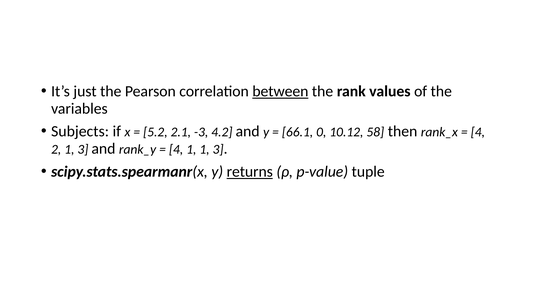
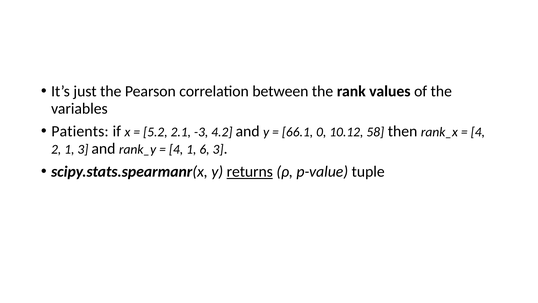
between underline: present -> none
Subjects: Subjects -> Patients
1 1: 1 -> 6
